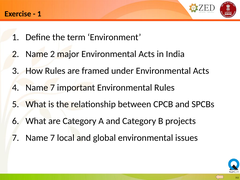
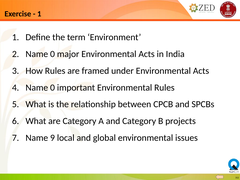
2 at (53, 54): 2 -> 0
7 at (53, 88): 7 -> 0
7 at (53, 138): 7 -> 9
